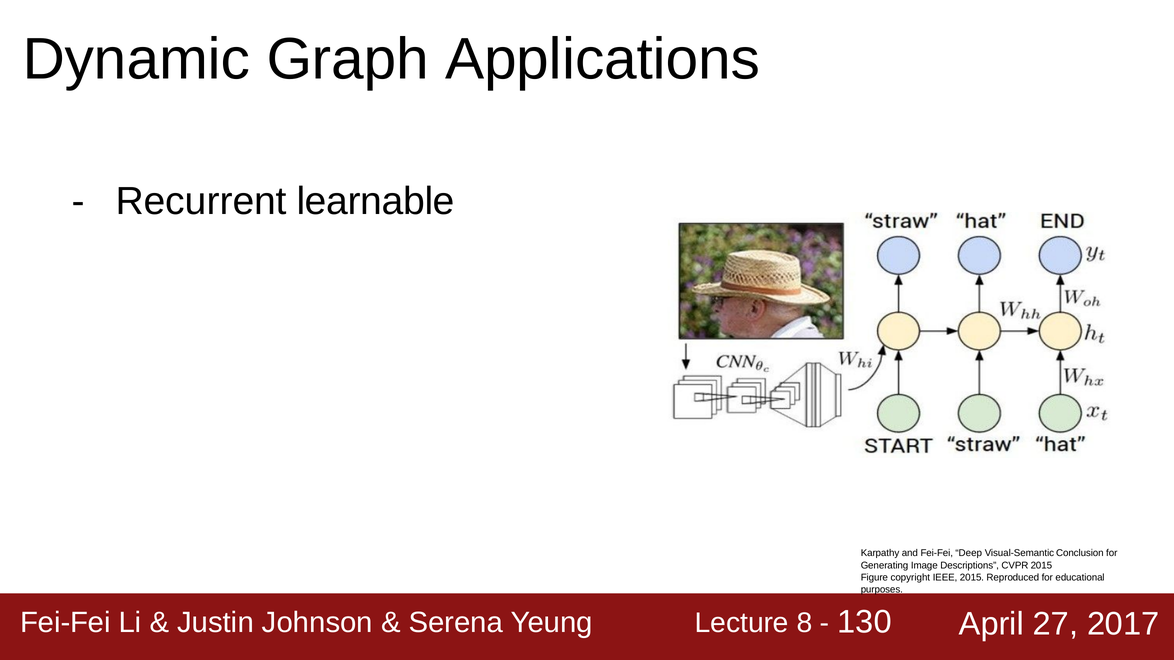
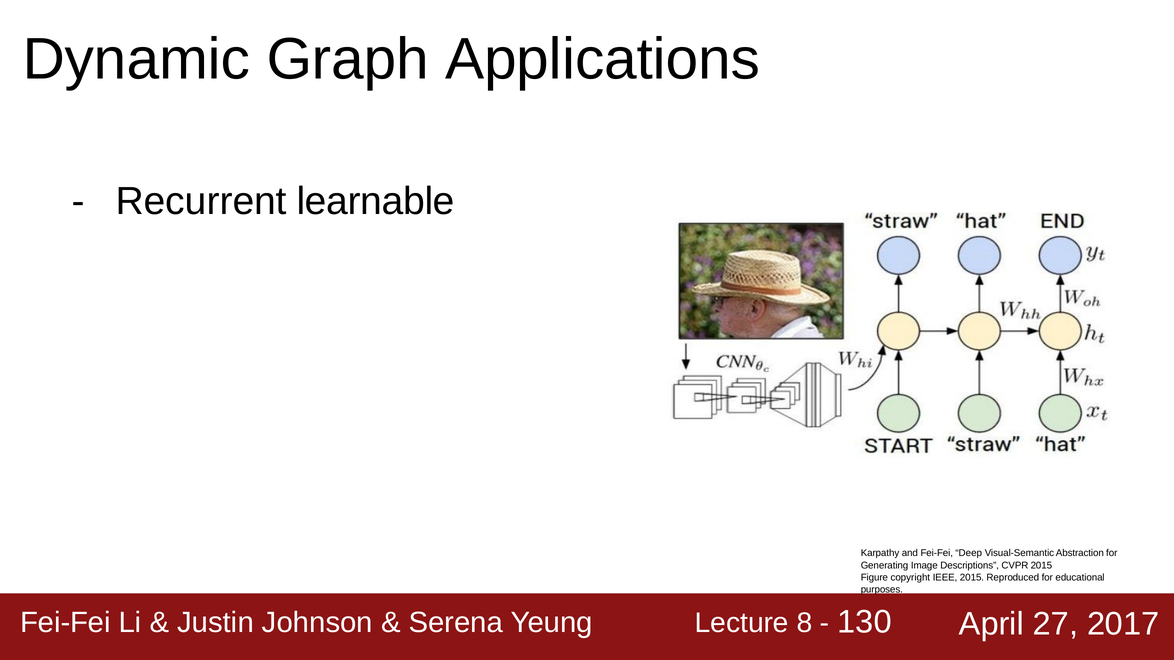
Conclusion: Conclusion -> Abstraction
